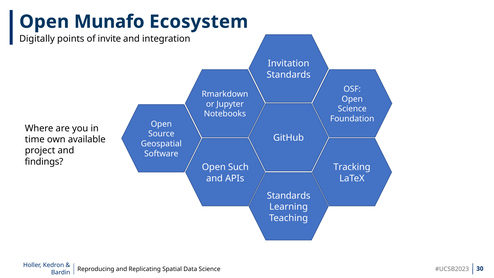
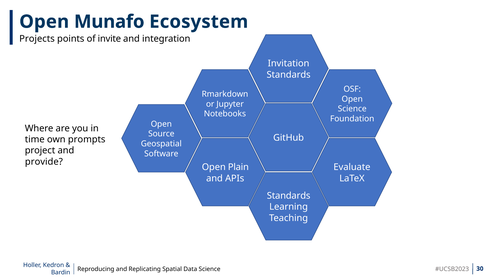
Digitally: Digitally -> Projects
available: available -> prompts
findings: findings -> provide
Such: Such -> Plain
Tracking: Tracking -> Evaluate
